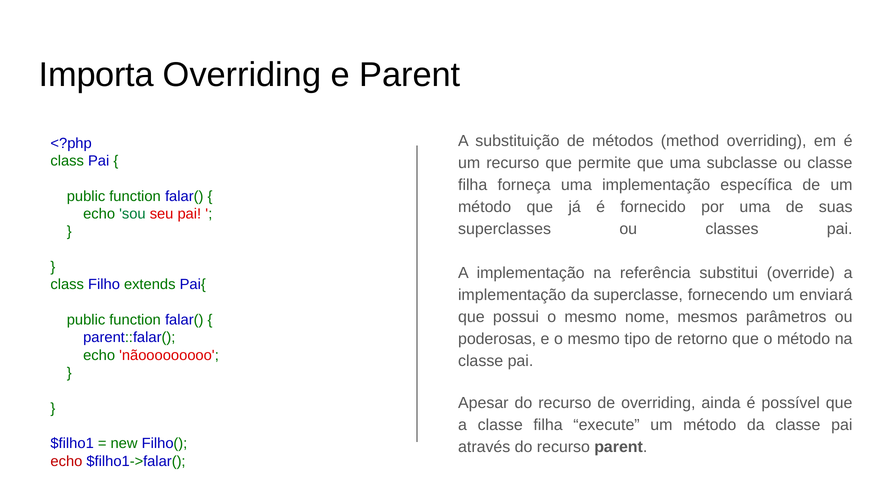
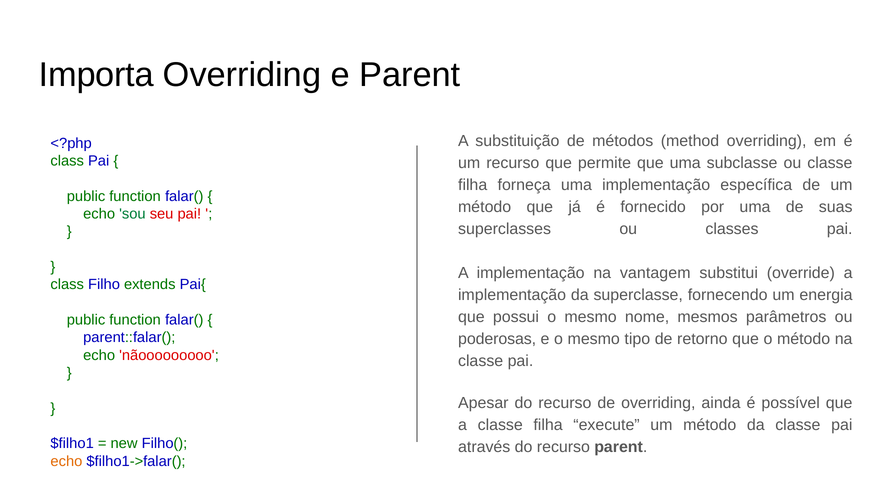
referência: referência -> vantagem
enviará: enviará -> energia
echo at (66, 462) colour: red -> orange
